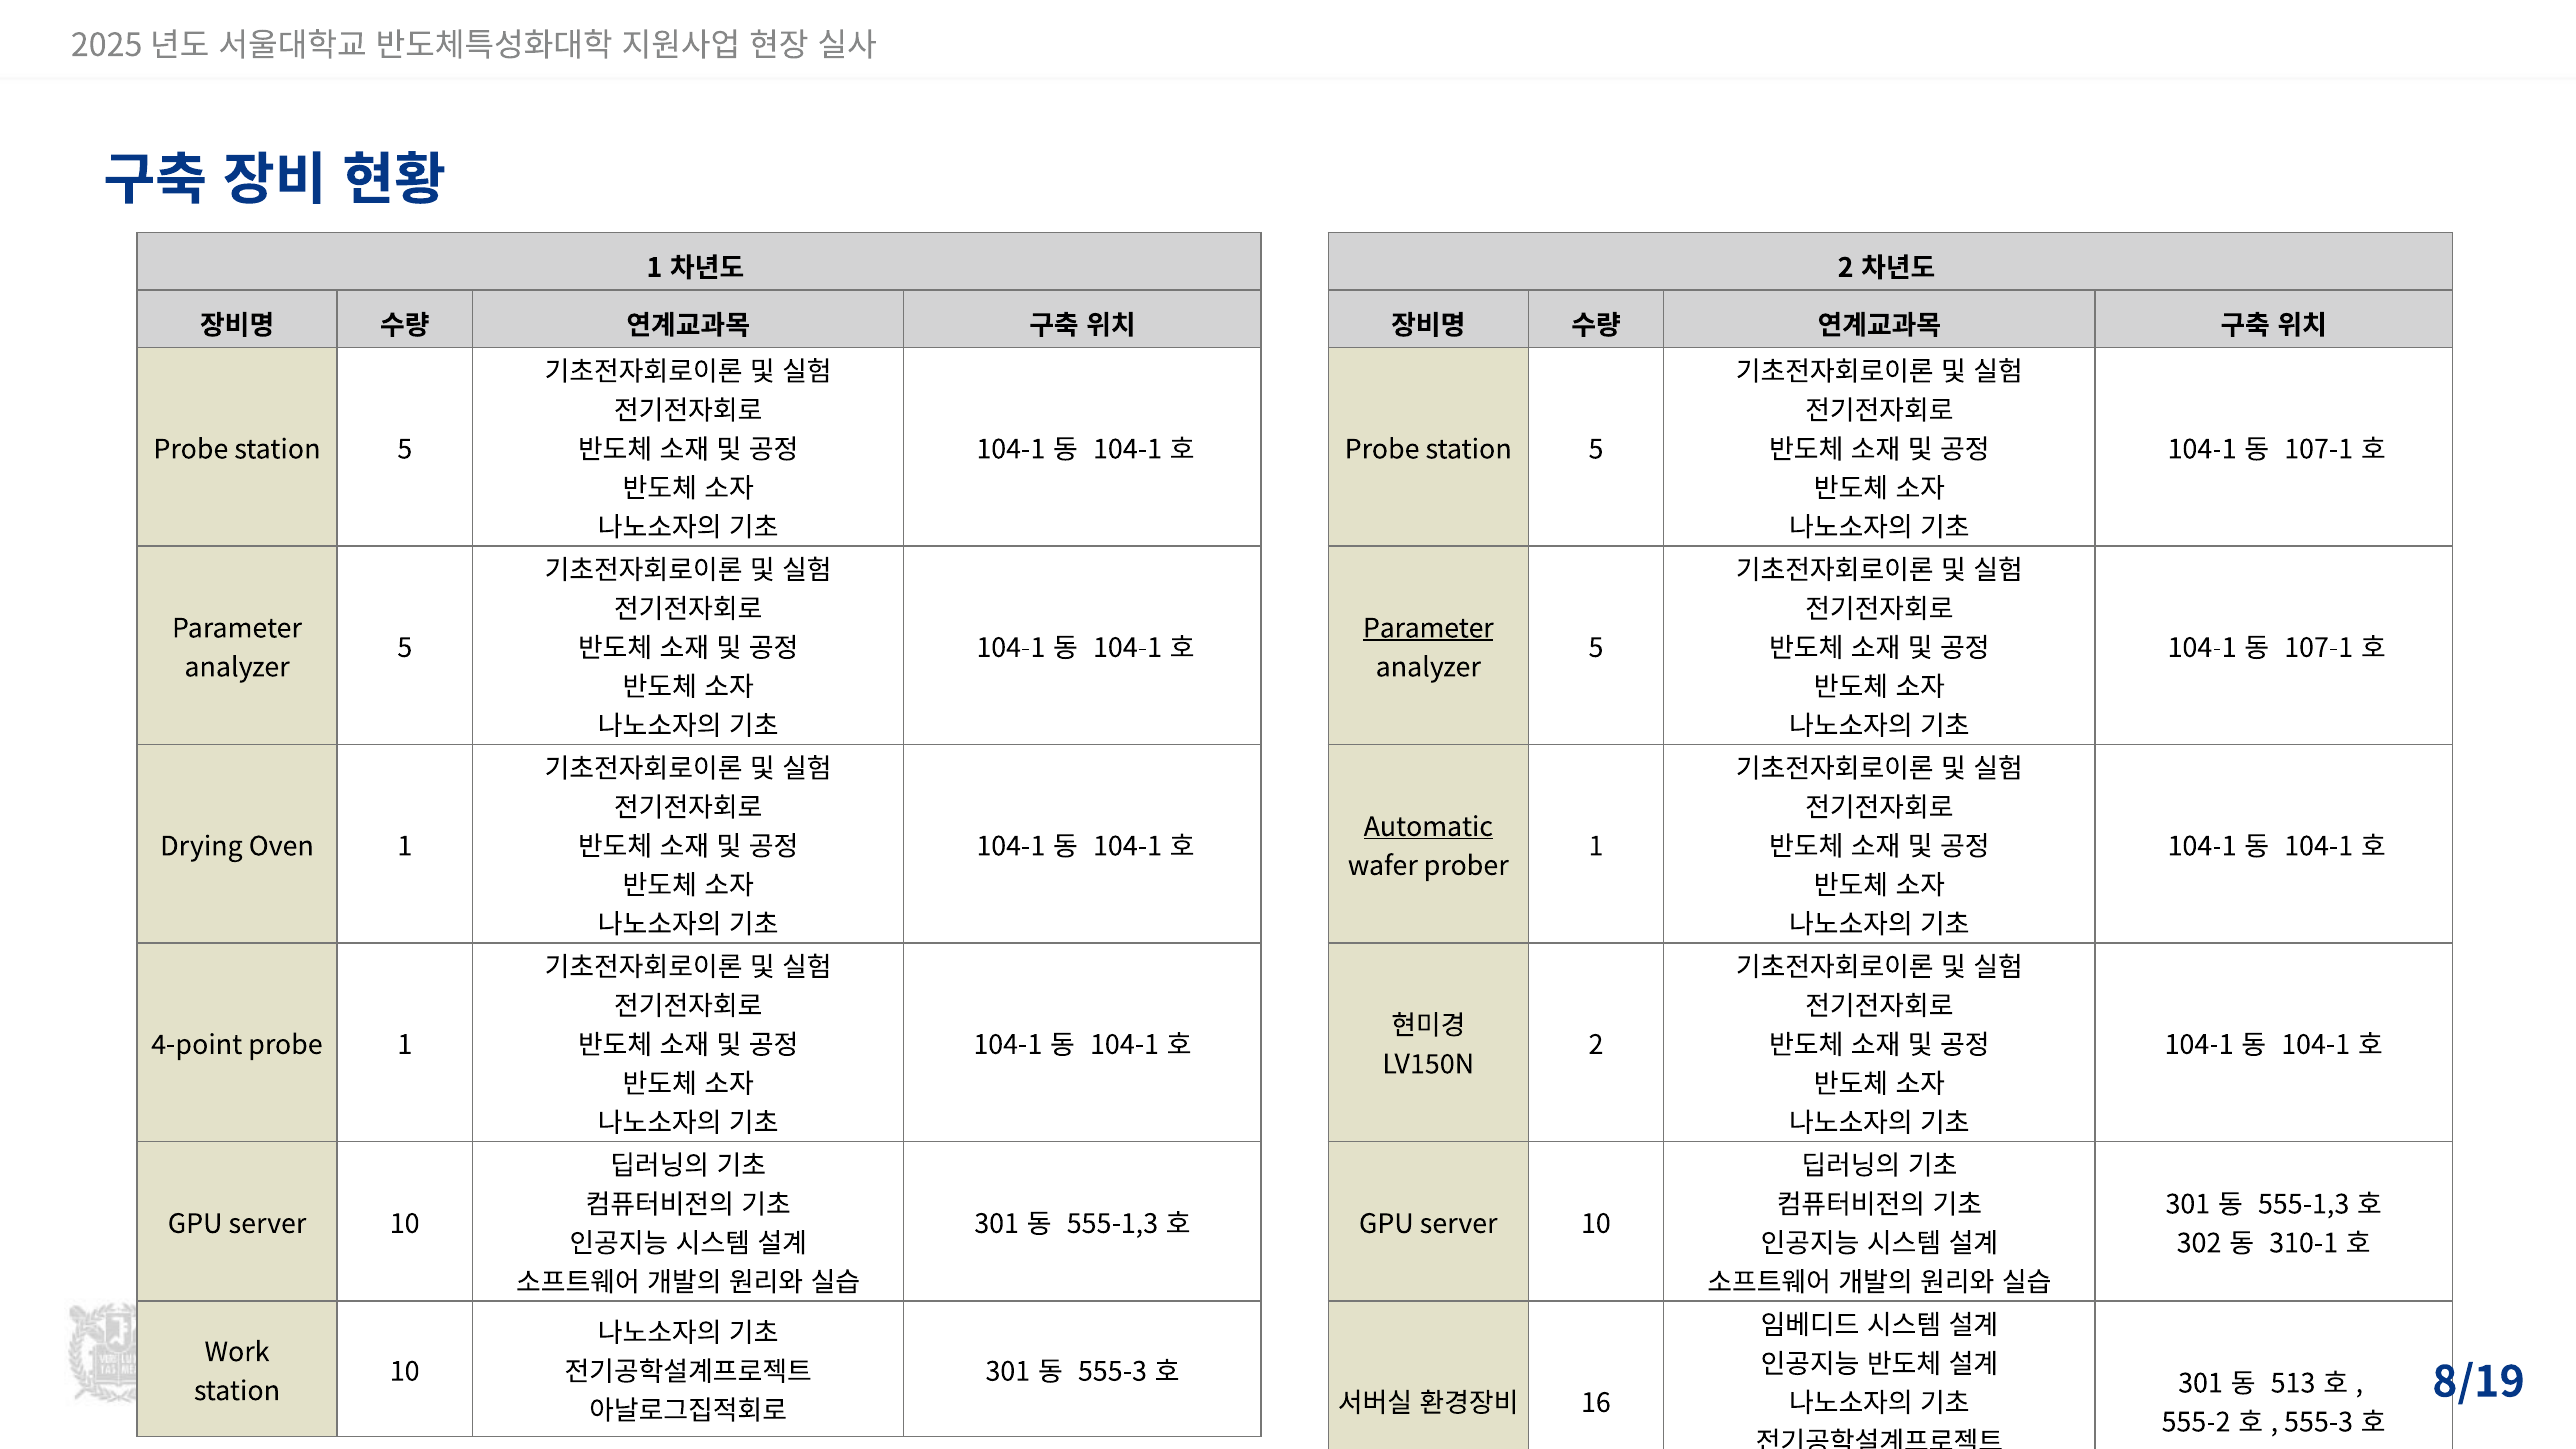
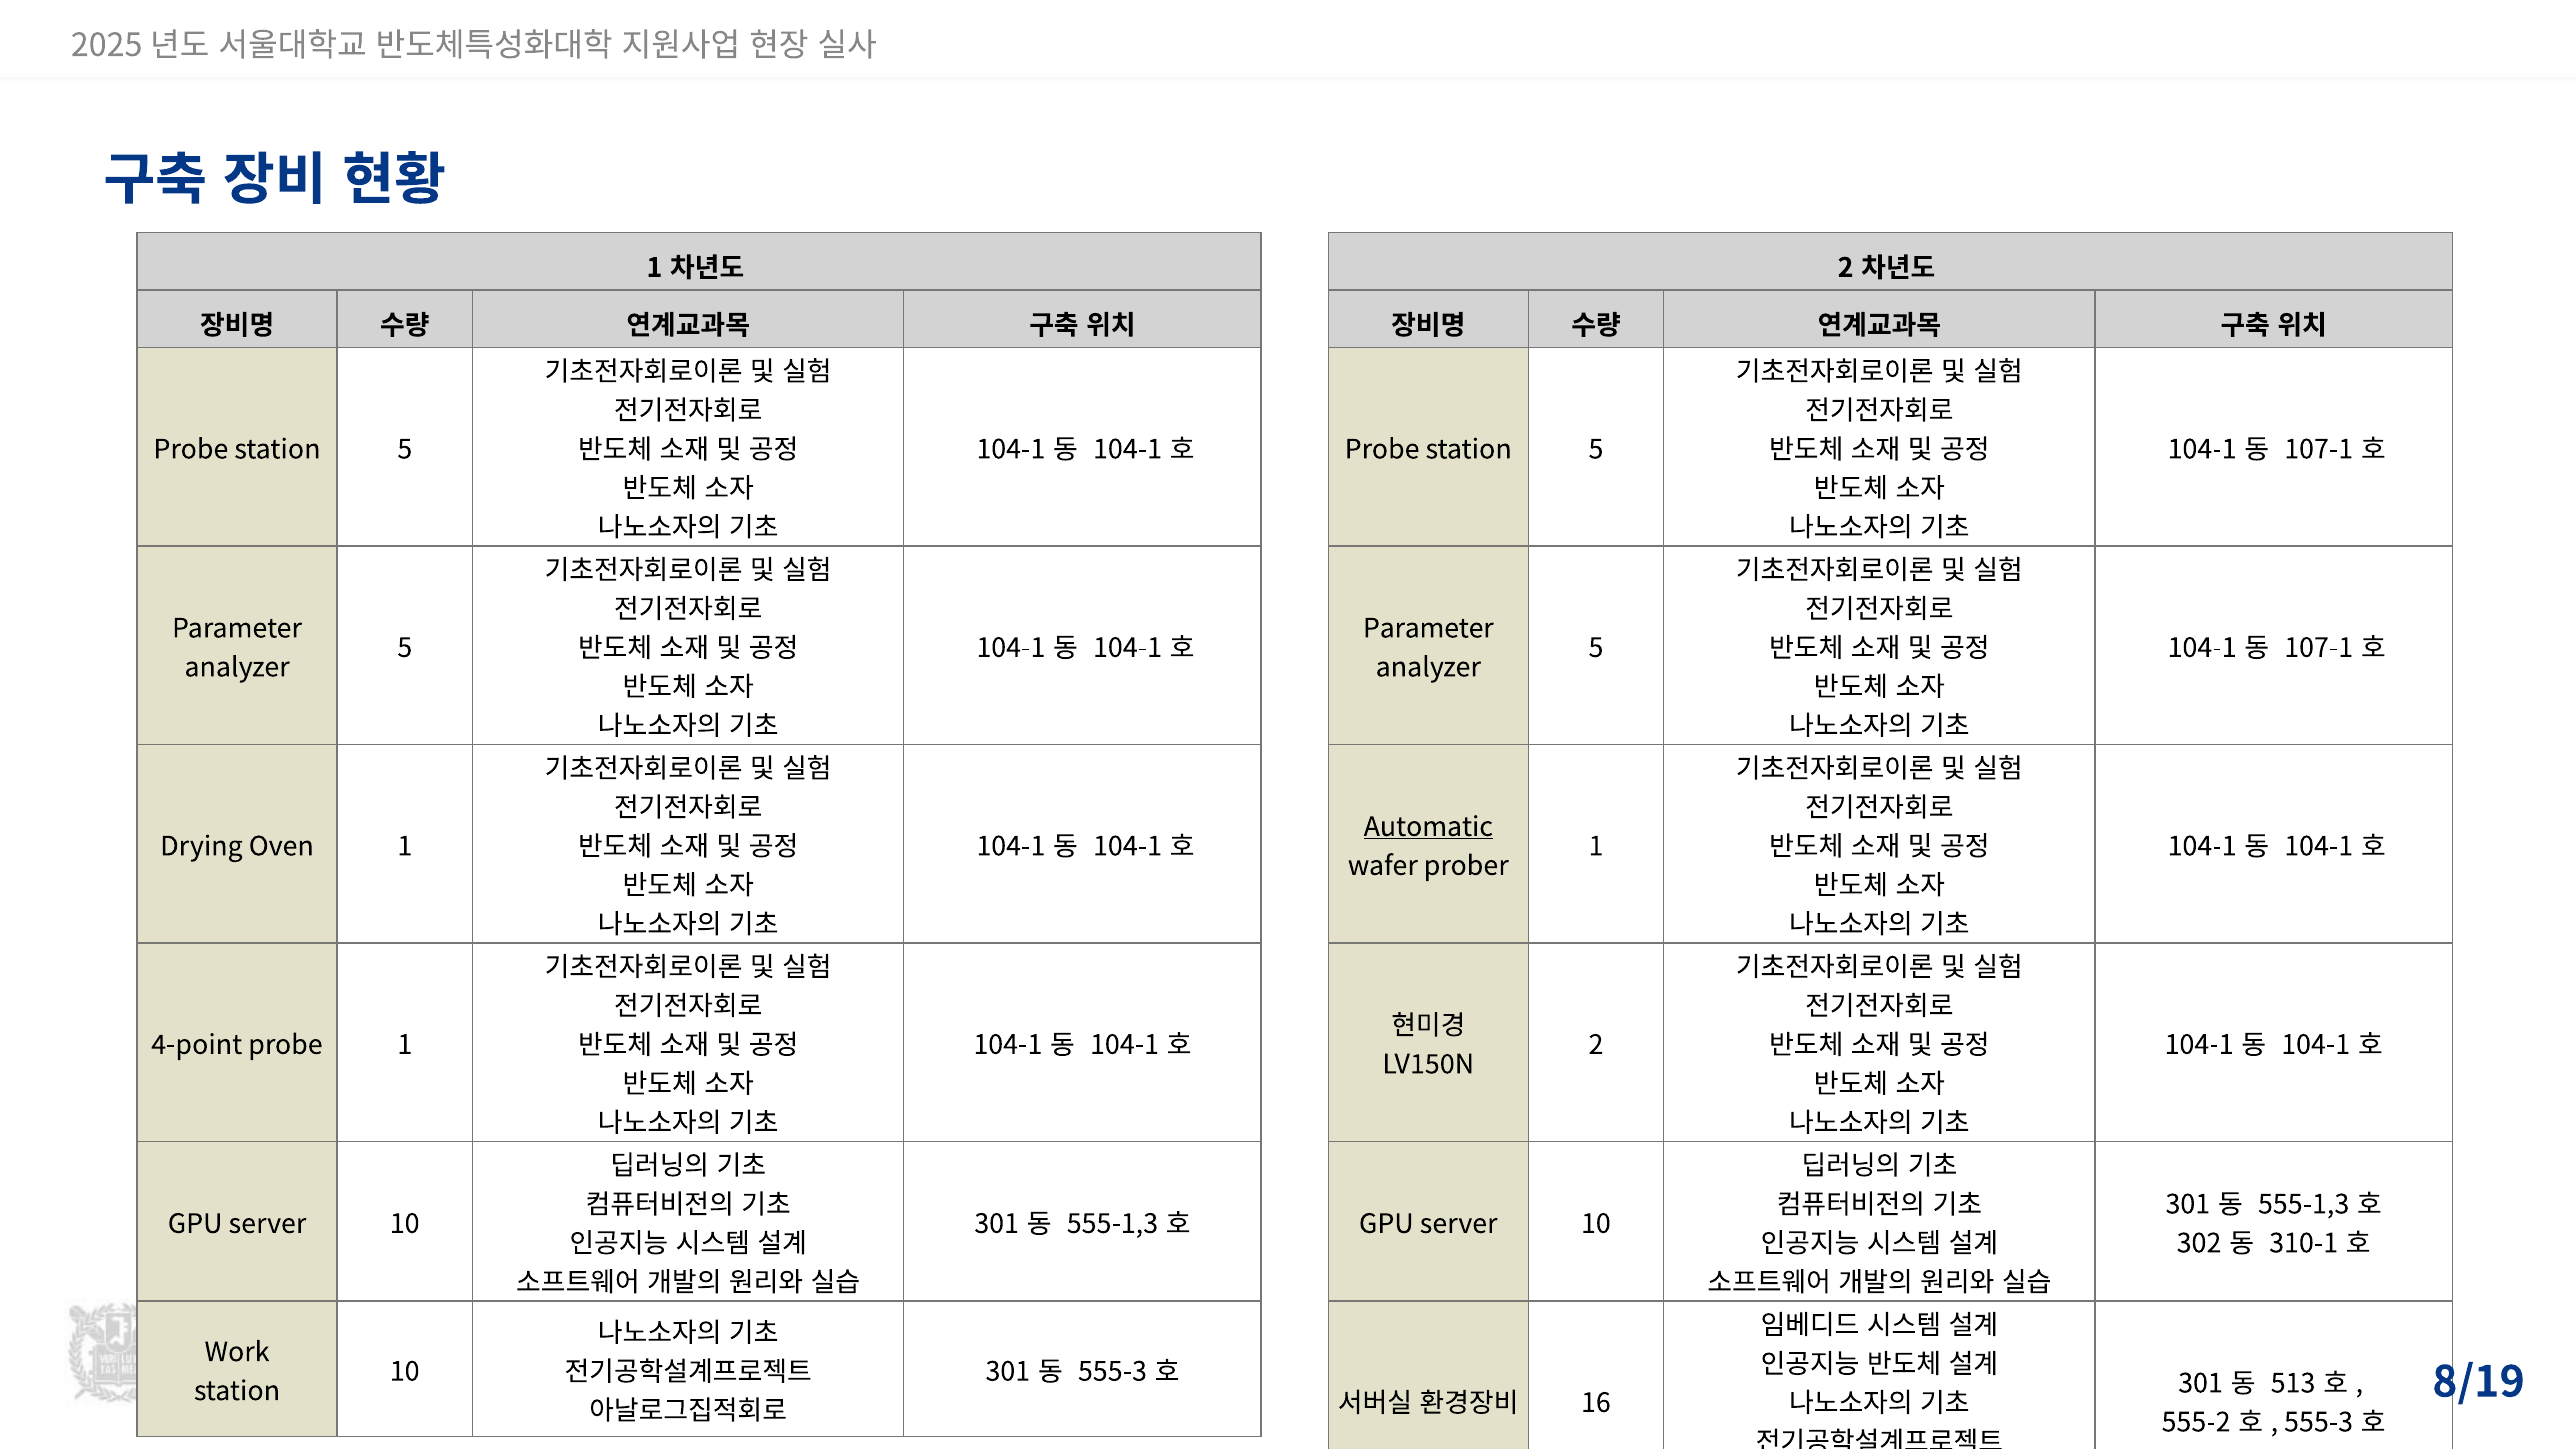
Parameter at (1428, 629) underline: present -> none
